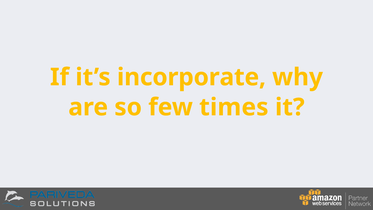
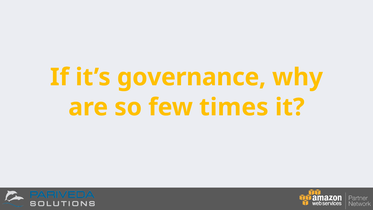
incorporate: incorporate -> governance
